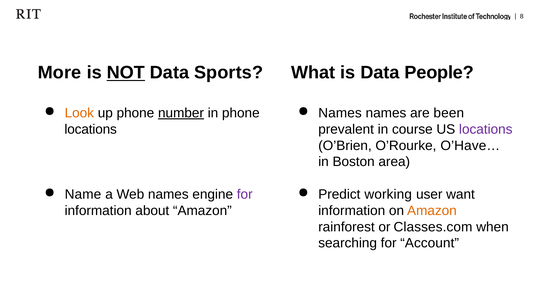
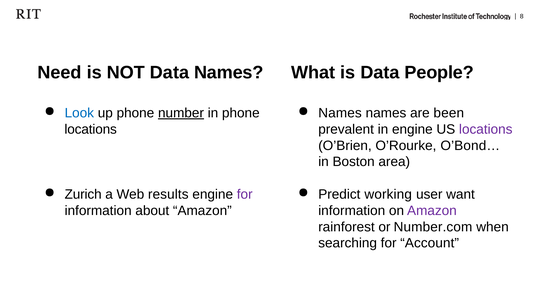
More: More -> Need
NOT underline: present -> none
Data Sports: Sports -> Names
Look colour: orange -> blue
in course: course -> engine
O’Have…: O’Have… -> O’Bond…
Name: Name -> Zurich
Web names: names -> results
Amazon at (432, 211) colour: orange -> purple
Classes.com: Classes.com -> Number.com
